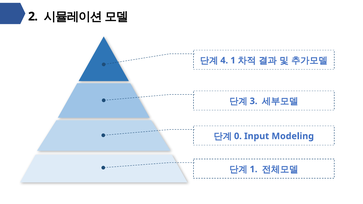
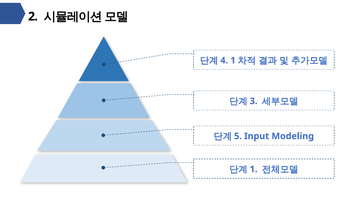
0: 0 -> 5
